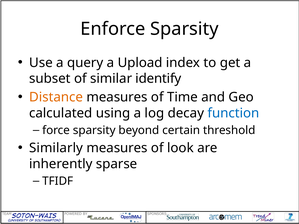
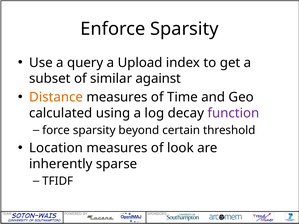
identify: identify -> against
function colour: blue -> purple
Similarly: Similarly -> Location
